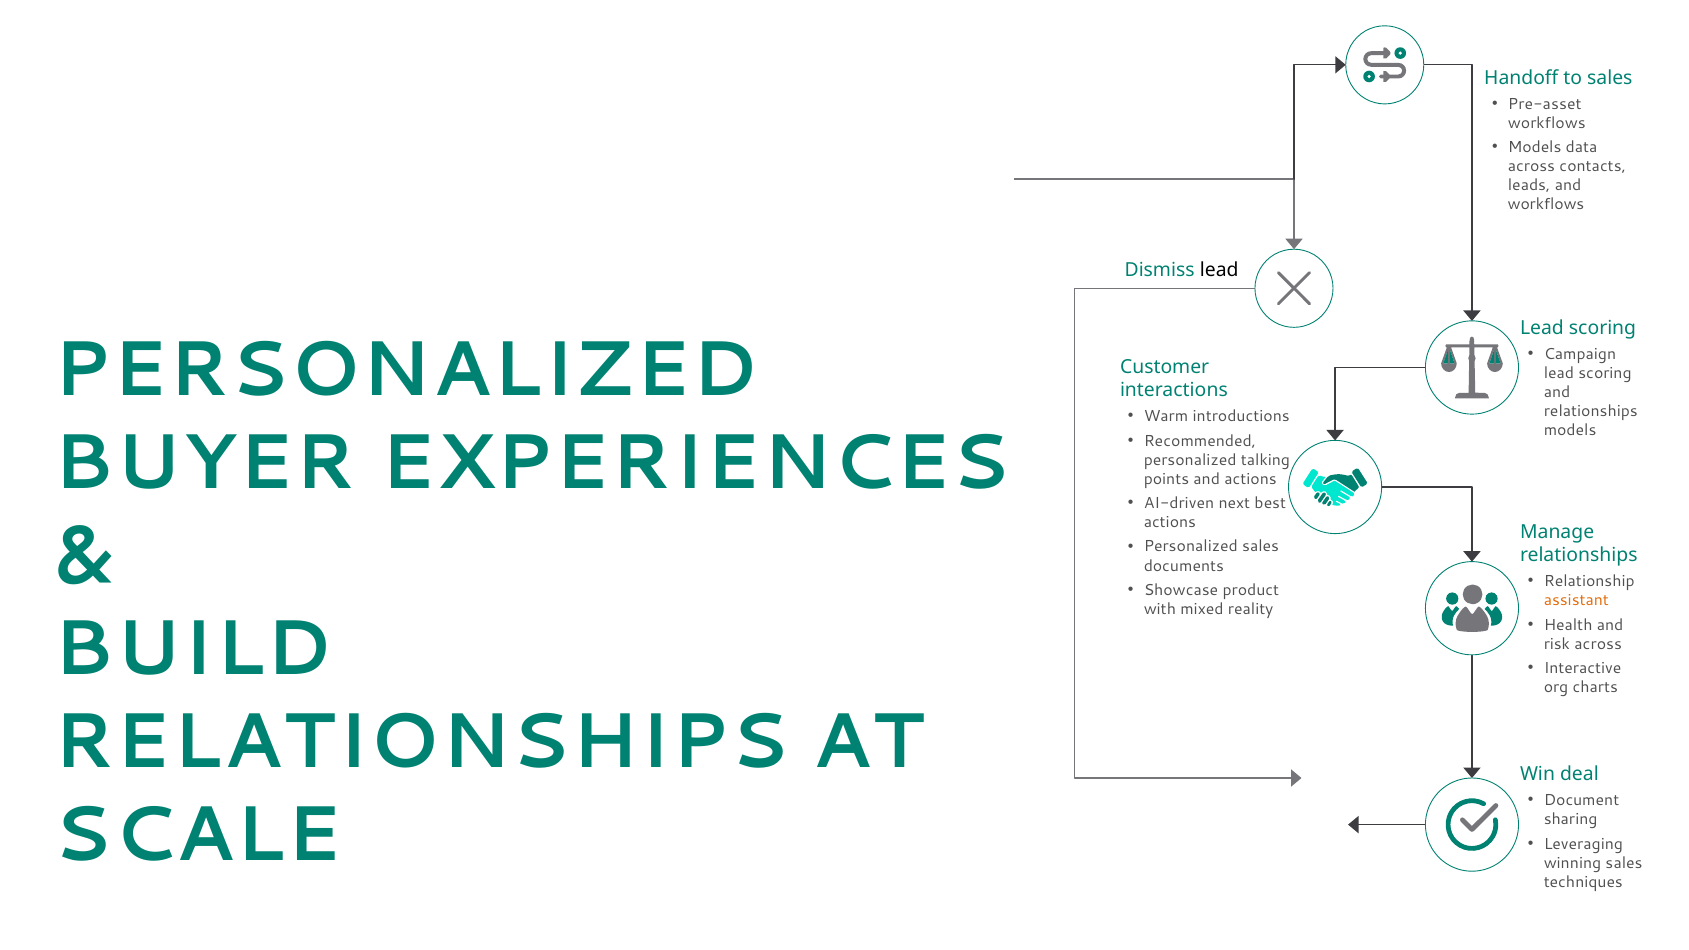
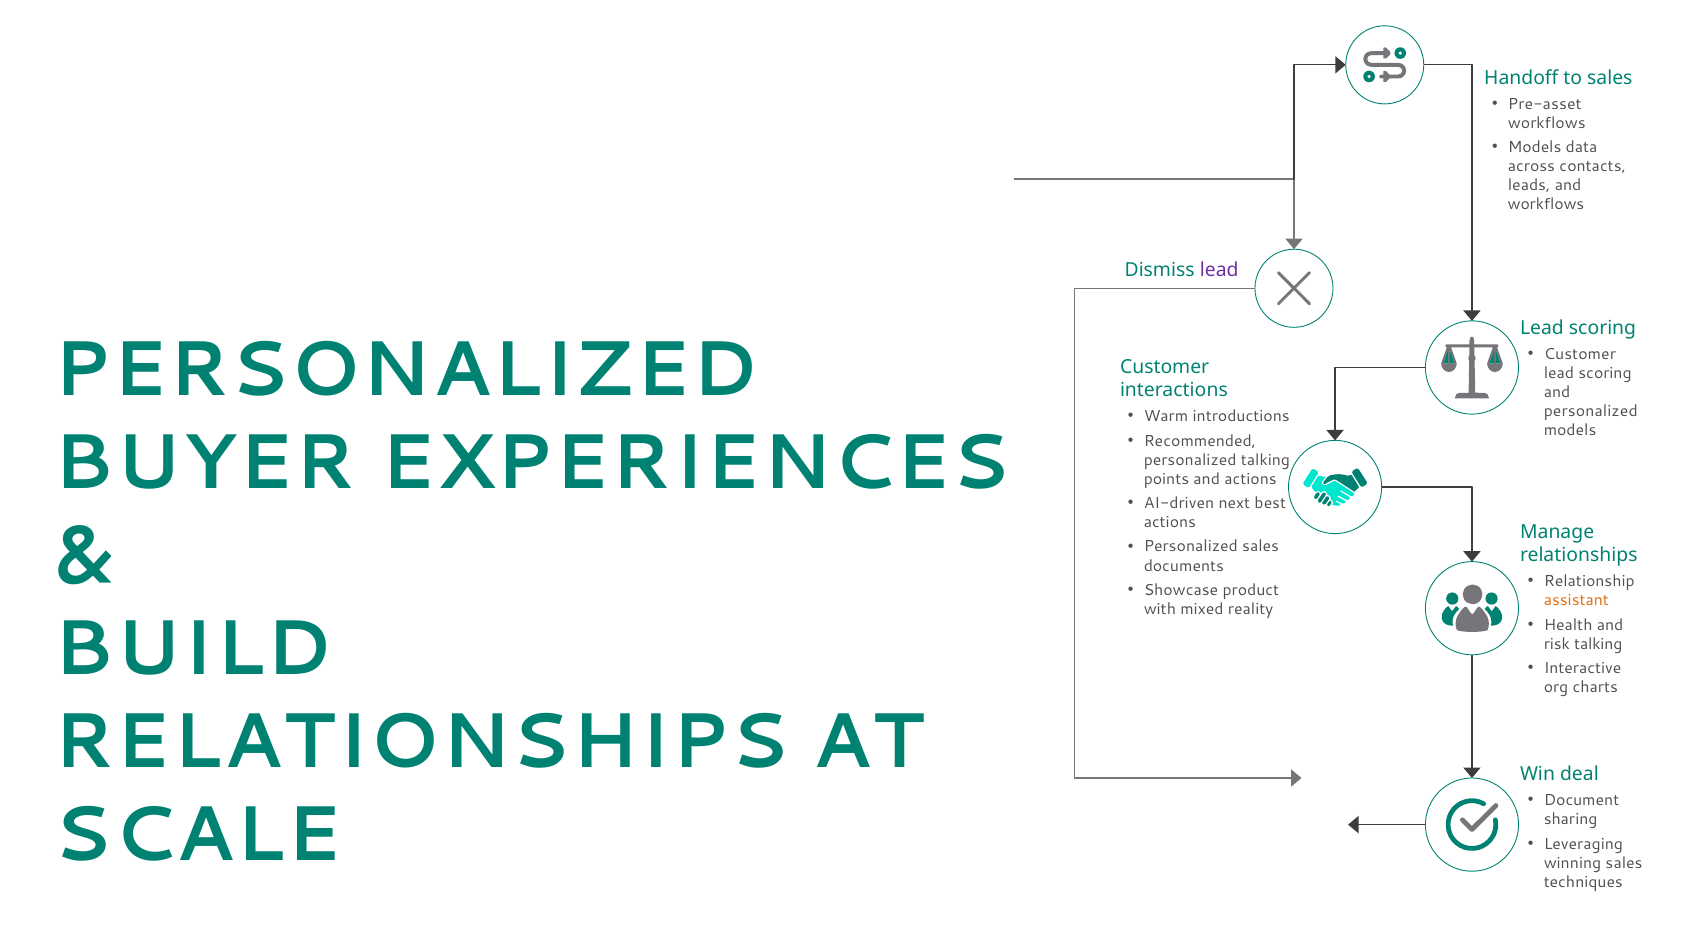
lead at (1219, 270) colour: black -> purple
Campaign at (1580, 354): Campaign -> Customer
relationships at (1591, 411): relationships -> personalized
risk across: across -> talking
